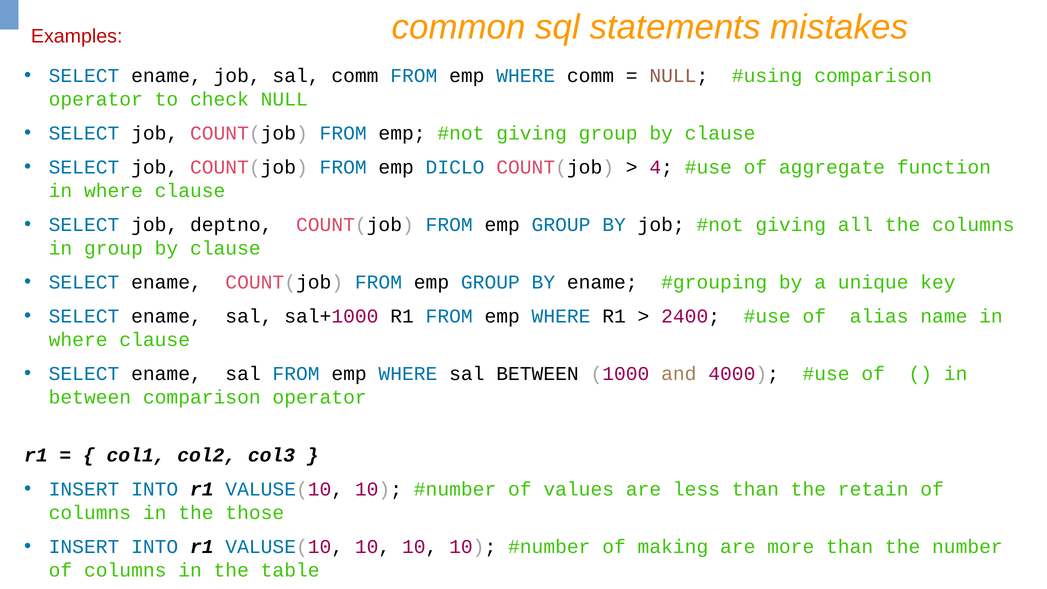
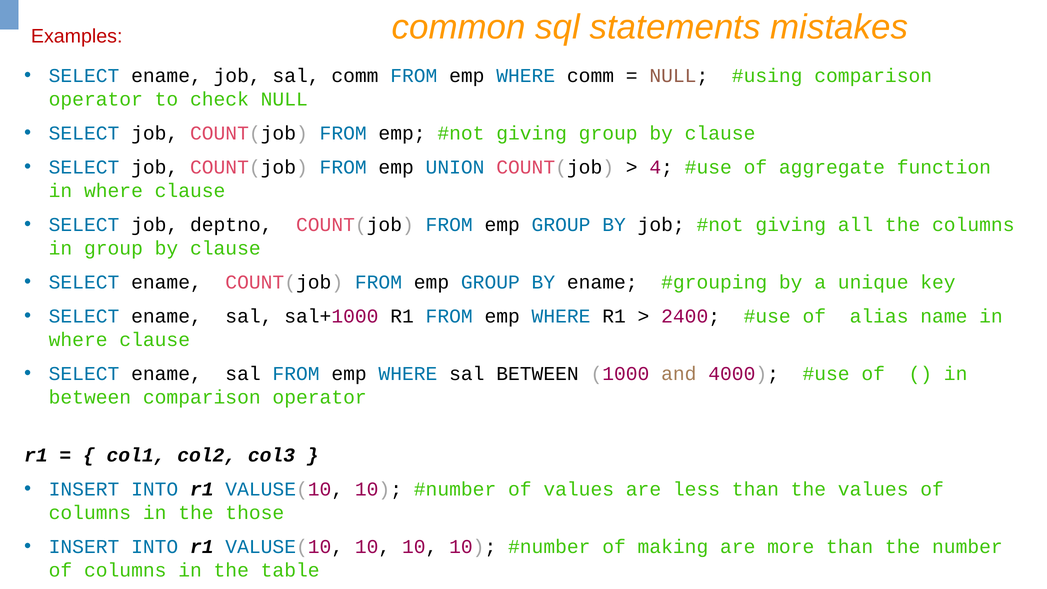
DICLO: DICLO -> UNION
the retain: retain -> values
